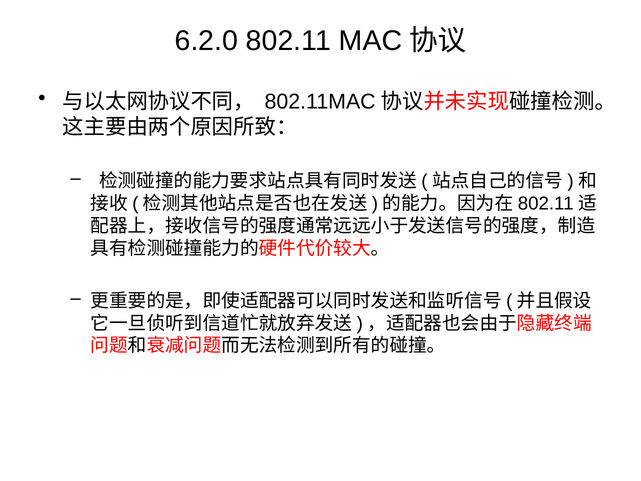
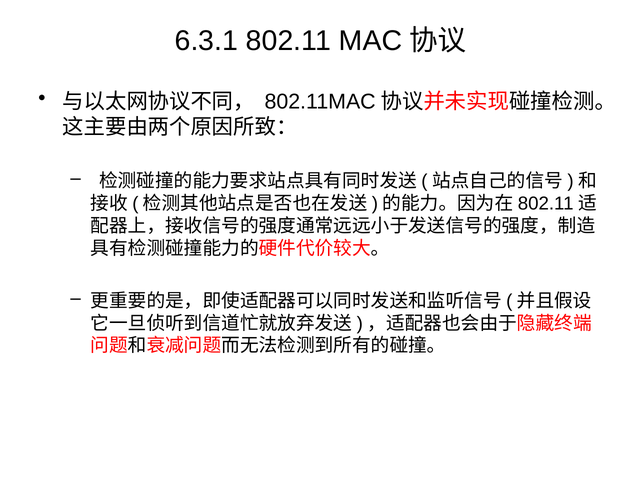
6.2.0: 6.2.0 -> 6.3.1
